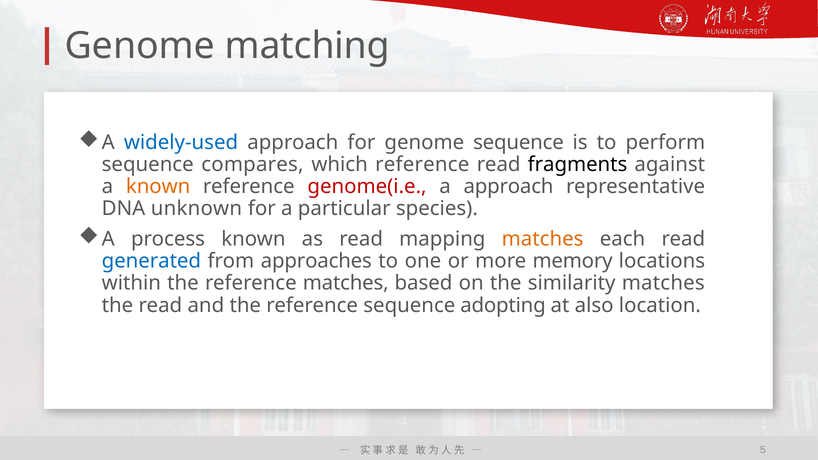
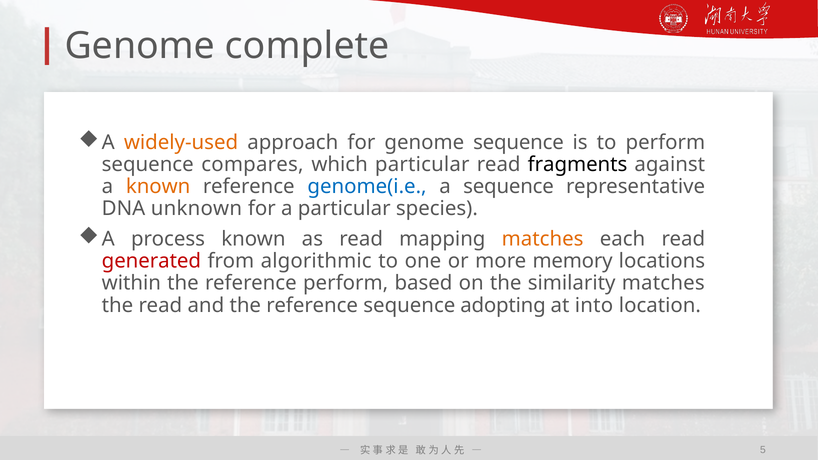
matching: matching -> complete
widely-used colour: blue -> orange
which reference: reference -> particular
genome(i.e colour: red -> blue
a approach: approach -> sequence
generated colour: blue -> red
approaches: approaches -> algorithmic
reference matches: matches -> perform
also: also -> into
